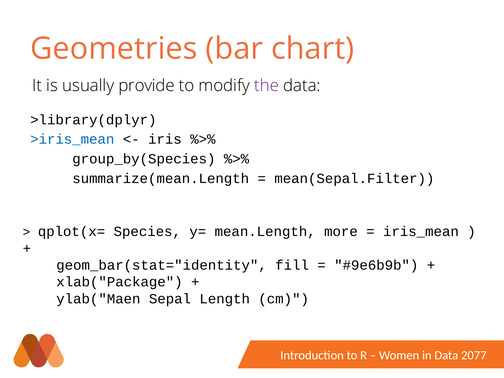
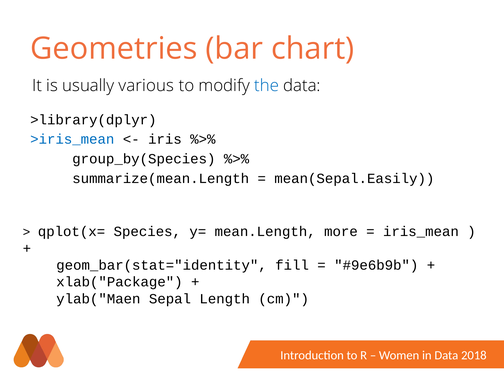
provide: provide -> various
the colour: purple -> blue
mean(Sepal.Filter: mean(Sepal.Filter -> mean(Sepal.Easily
2077: 2077 -> 2018
